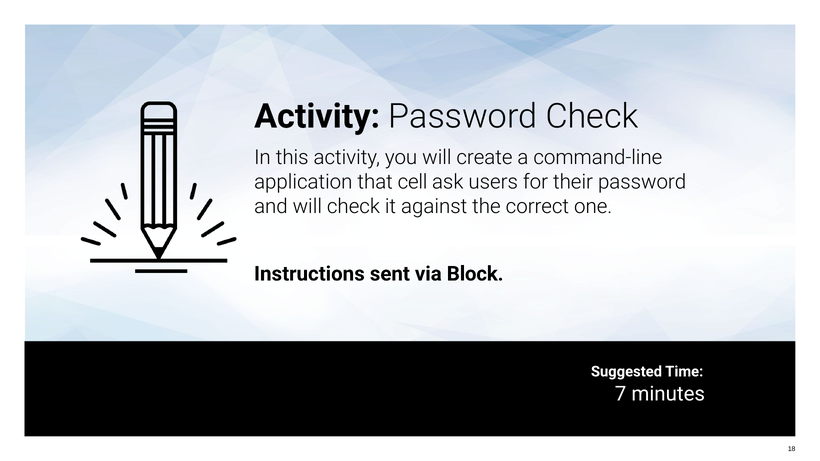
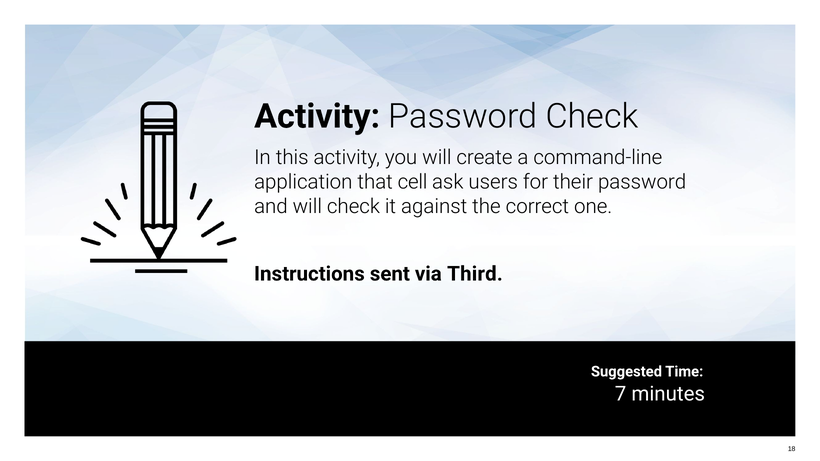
Block: Block -> Third
